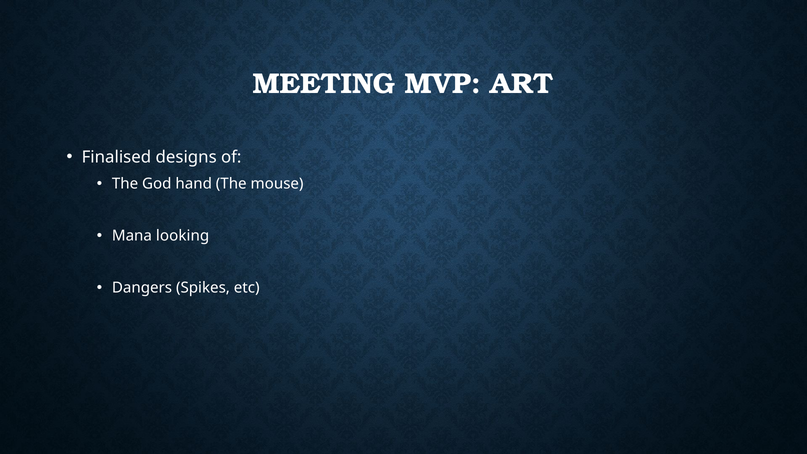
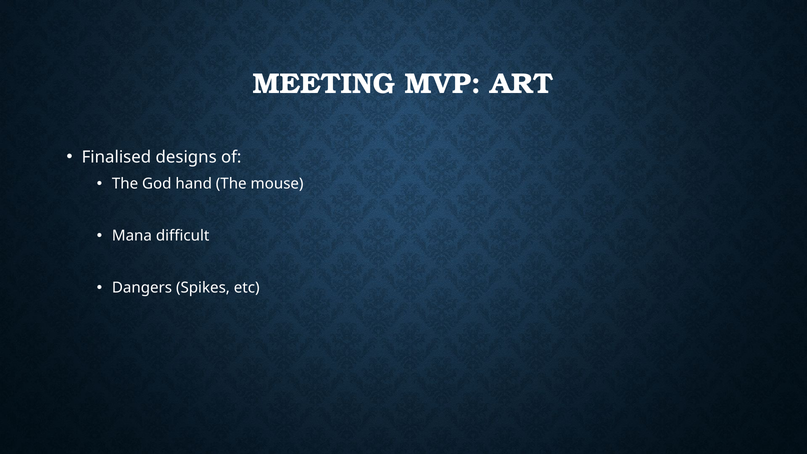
looking: looking -> difficult
